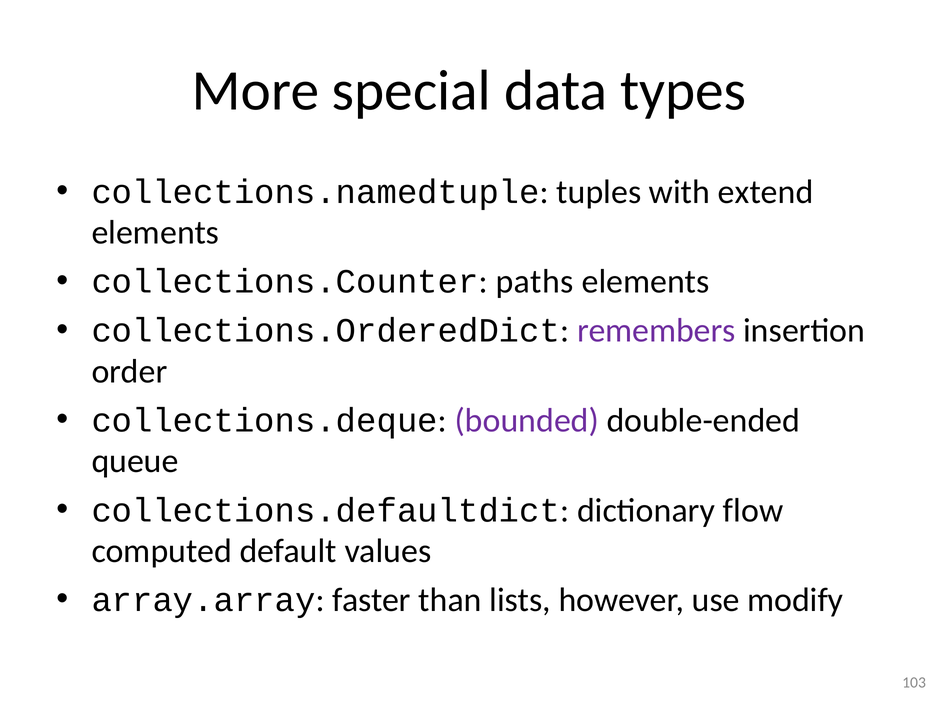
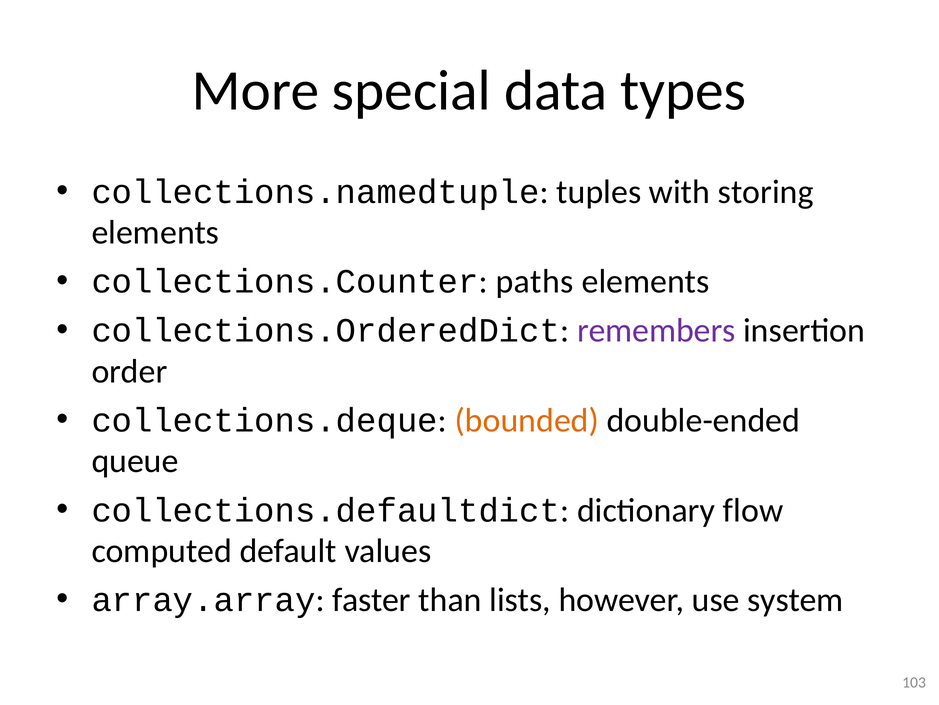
extend: extend -> storing
bounded colour: purple -> orange
modify: modify -> system
